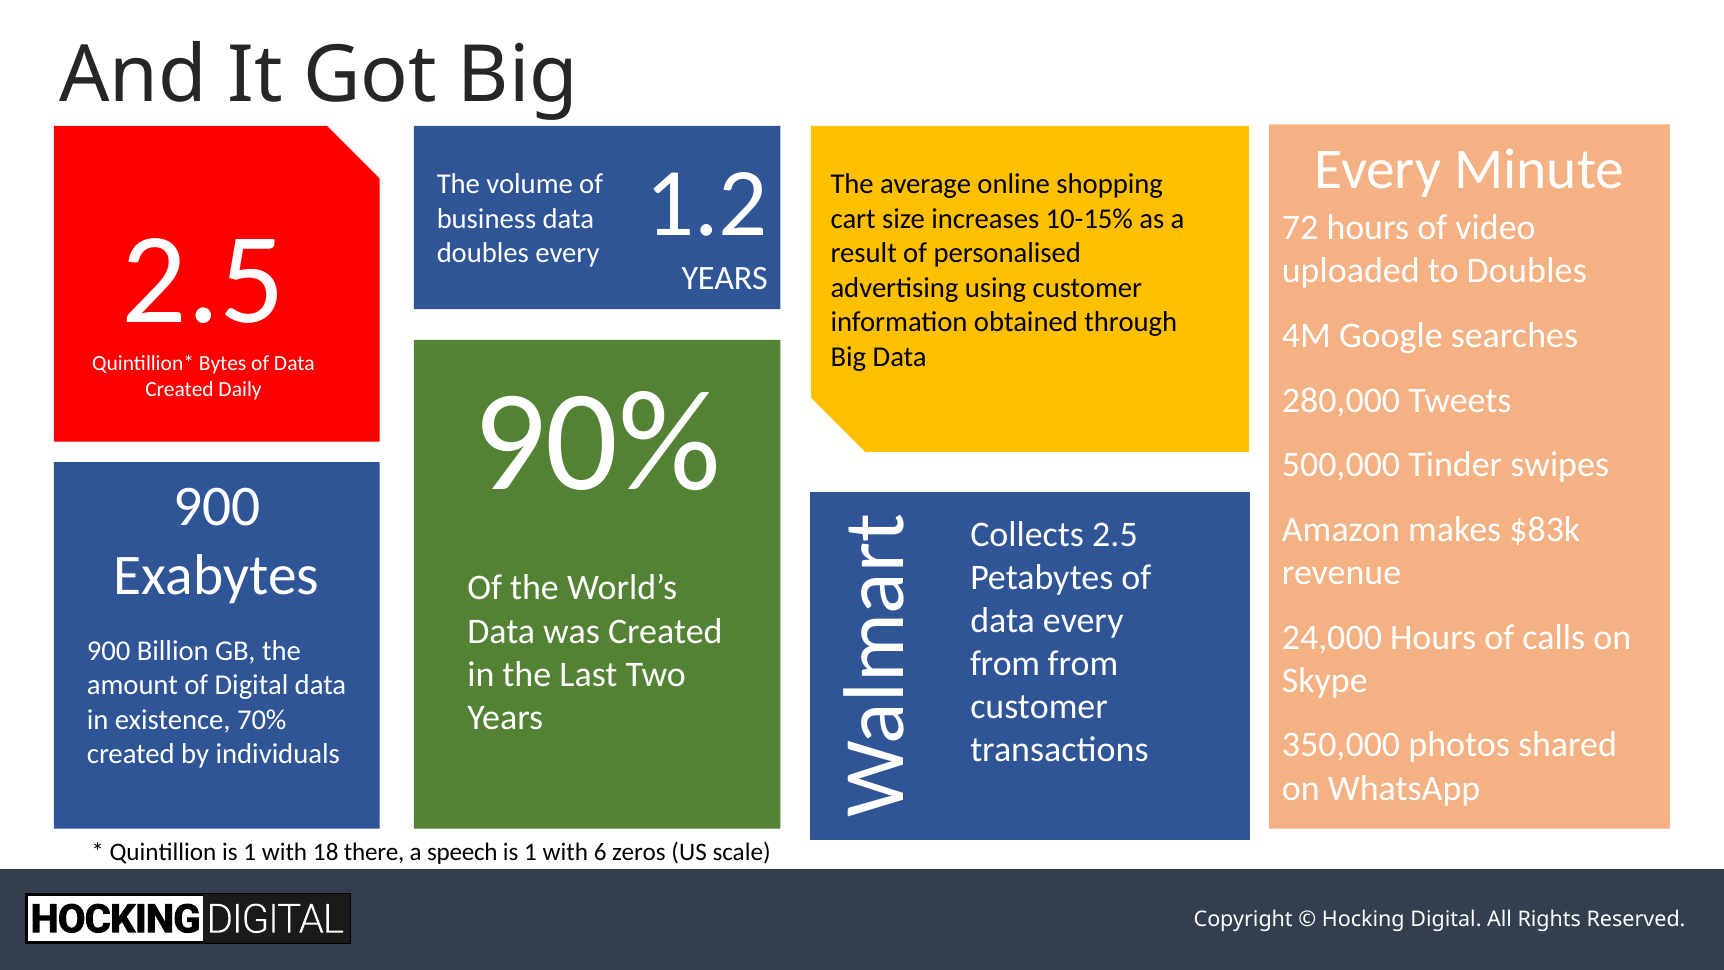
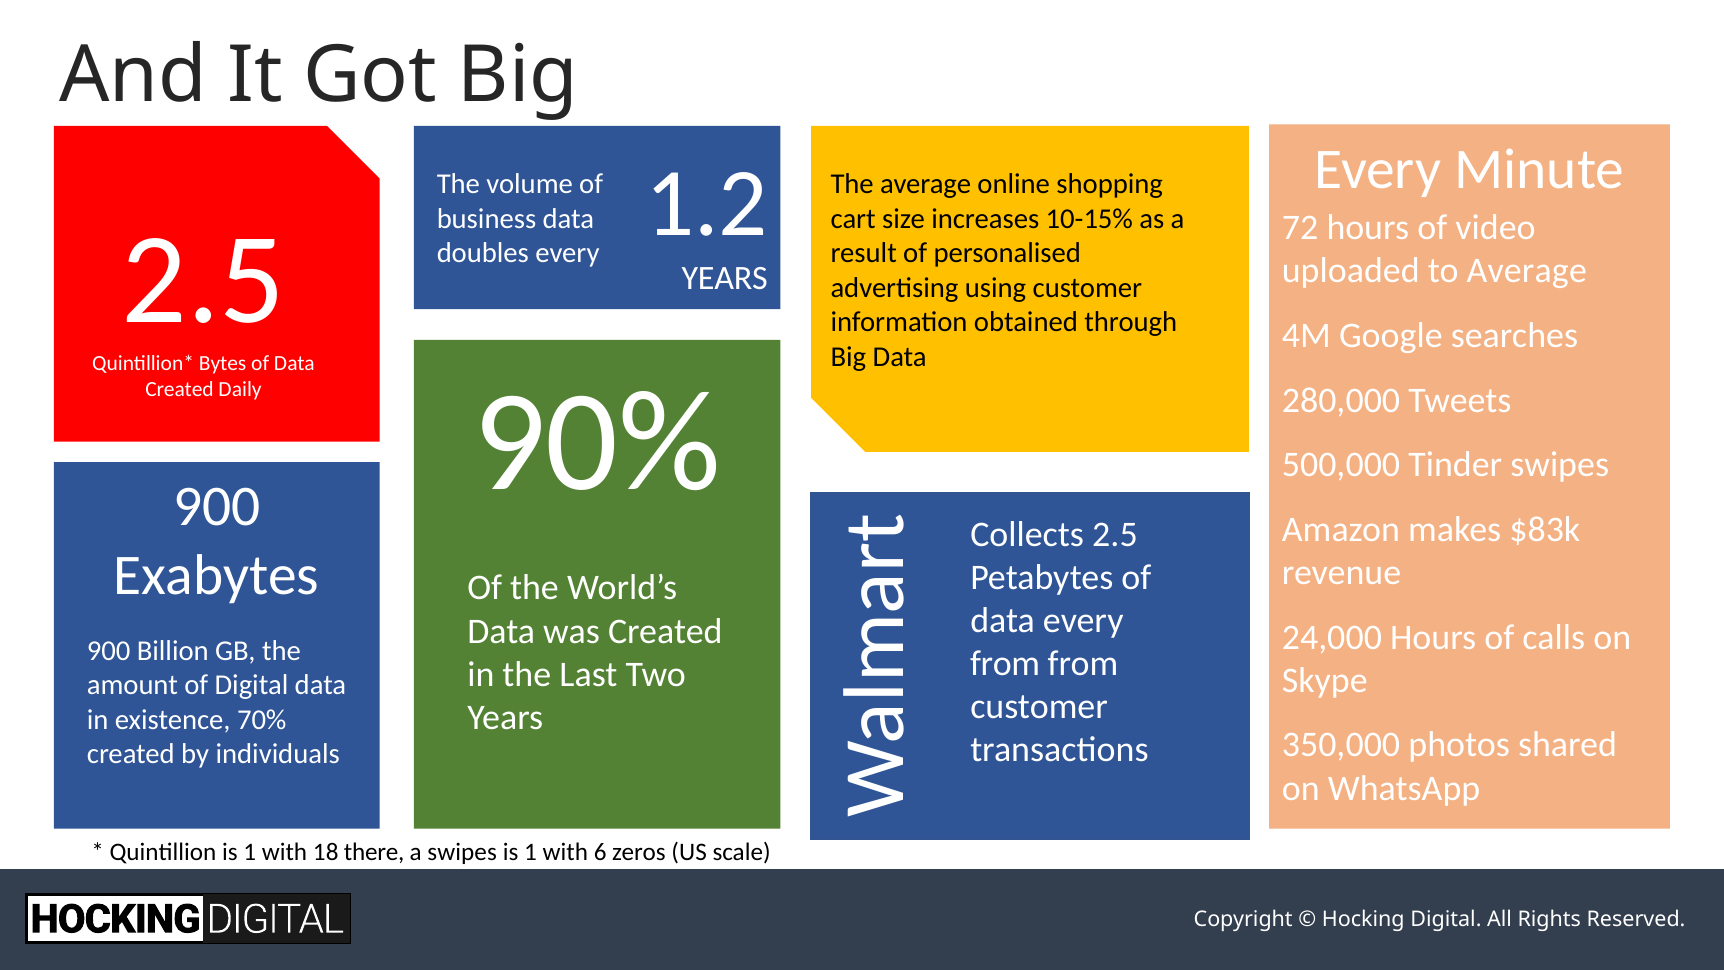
to Doubles: Doubles -> Average
a speech: speech -> swipes
